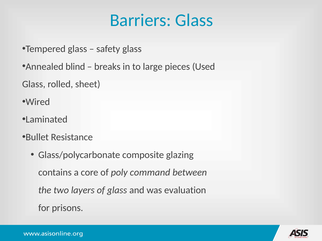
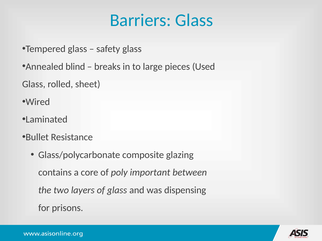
command: command -> important
evaluation: evaluation -> dispensing
